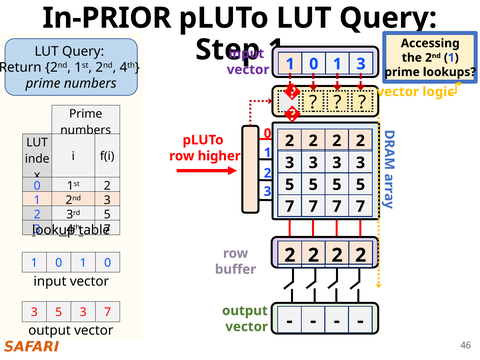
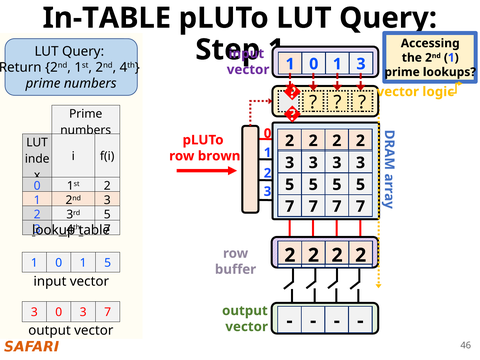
In-PRIOR: In-PRIOR -> In-TABLE
higher: higher -> brown
0 1 0: 0 -> 5
5 at (59, 312): 5 -> 0
